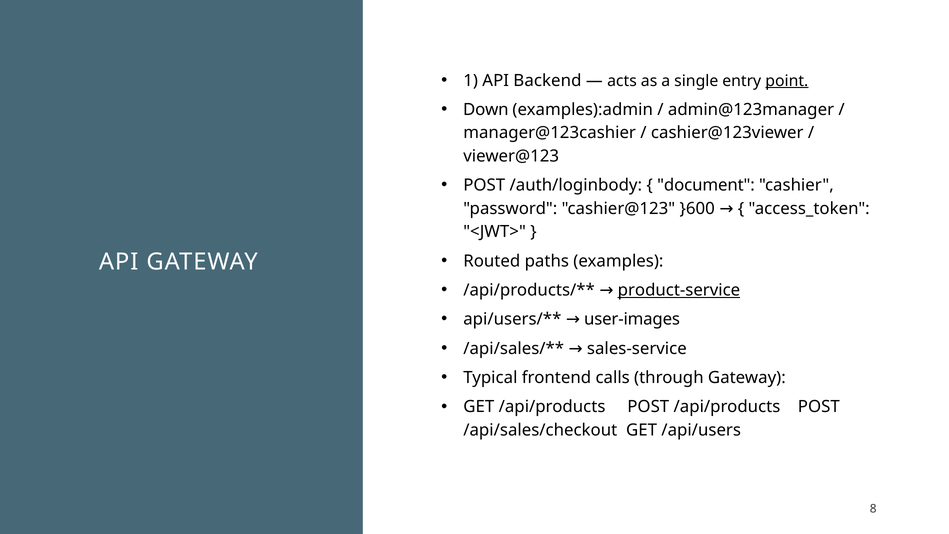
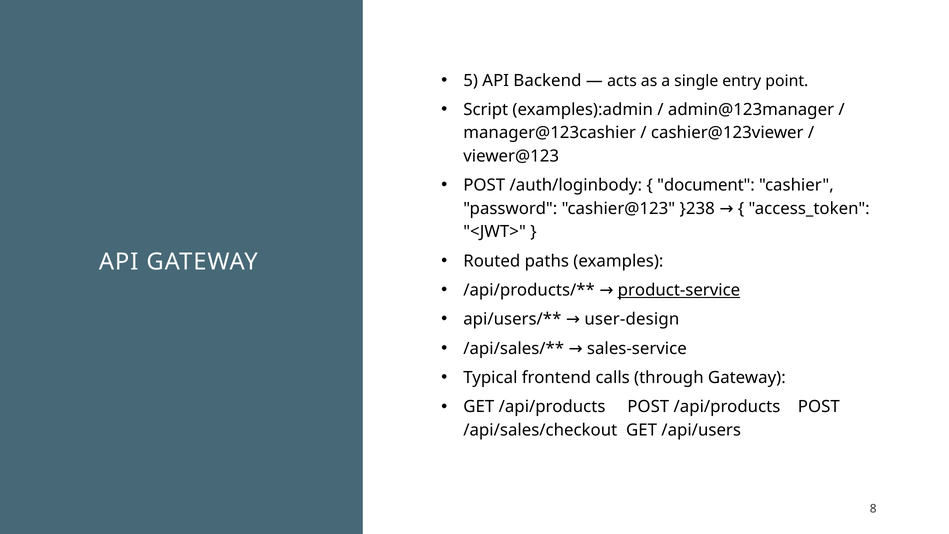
1: 1 -> 5
point underline: present -> none
Down: Down -> Script
}600: }600 -> }238
user-images: user-images -> user-design
